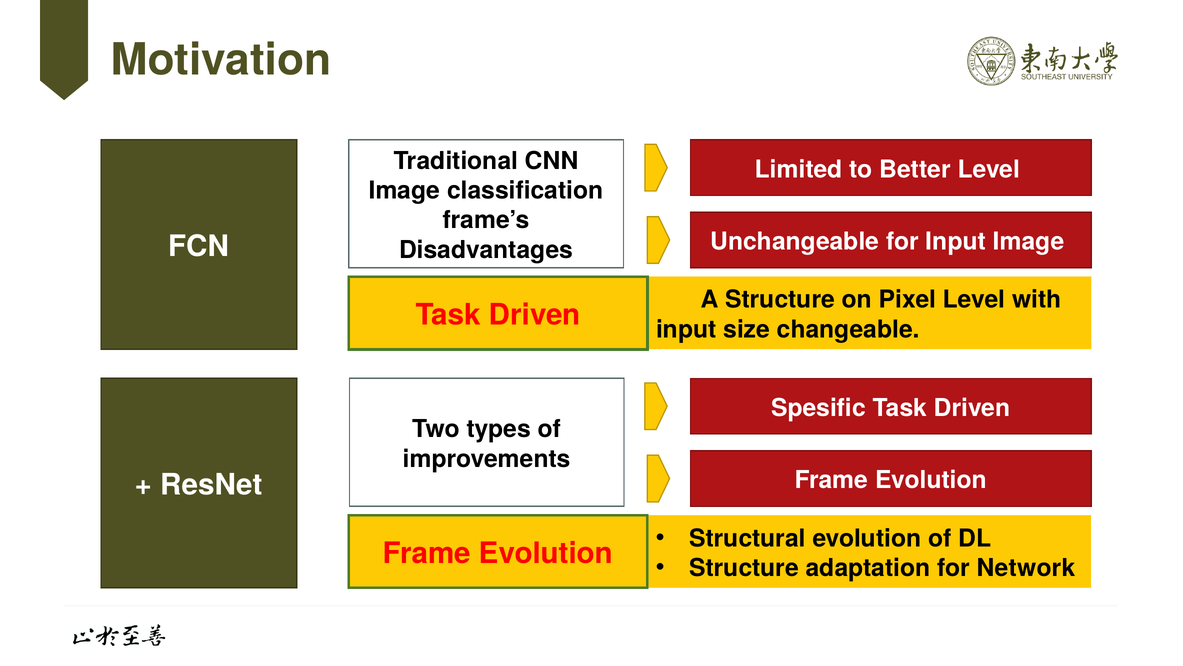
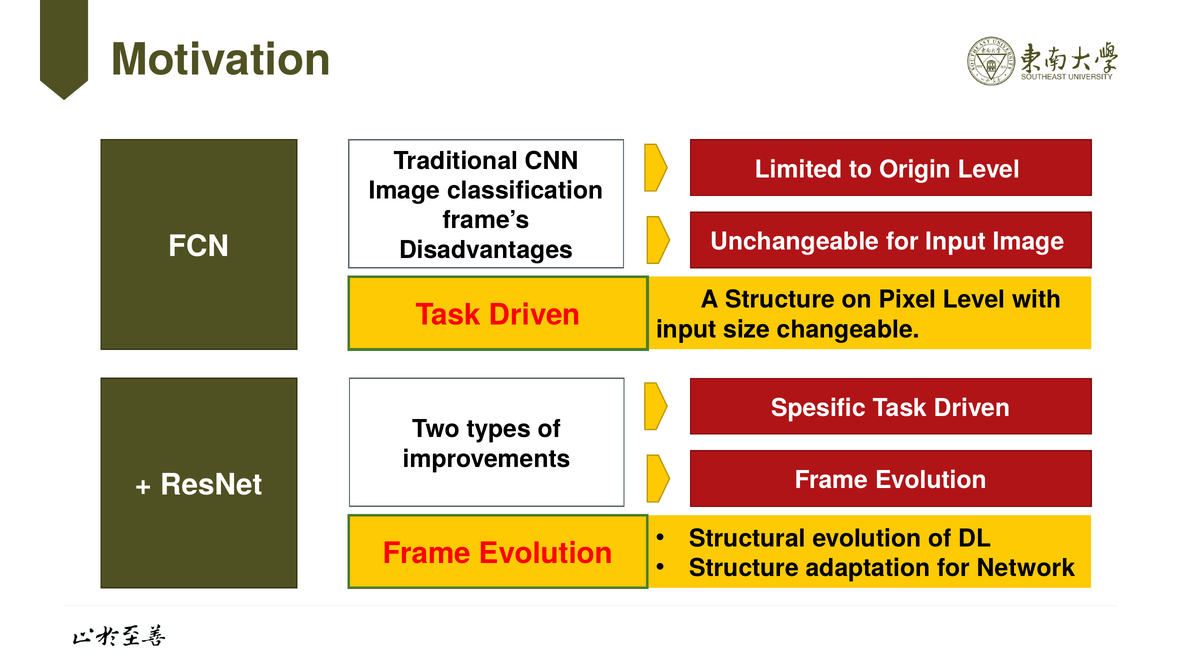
Better: Better -> Origin
